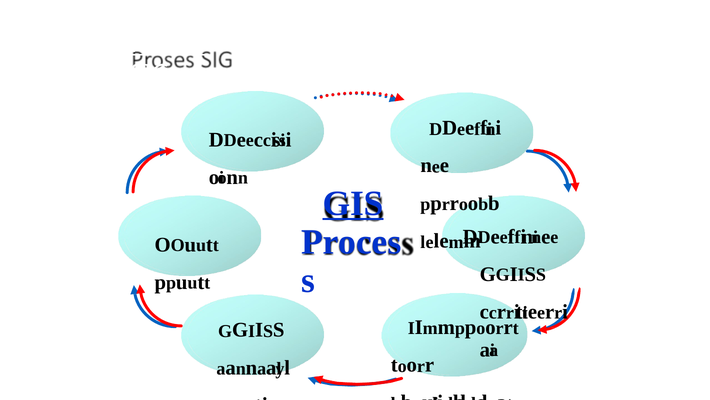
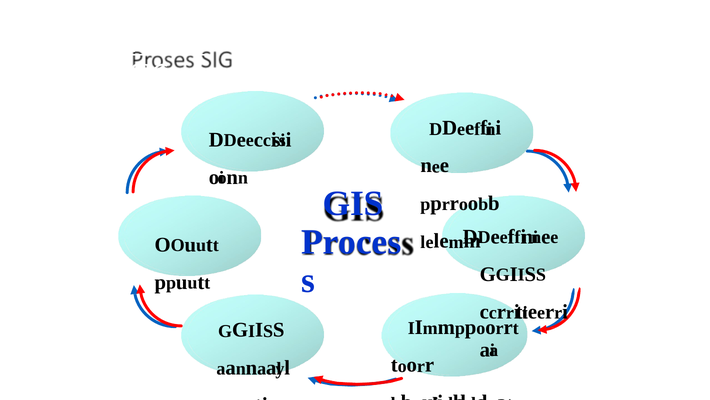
GIS underline: present -> none
